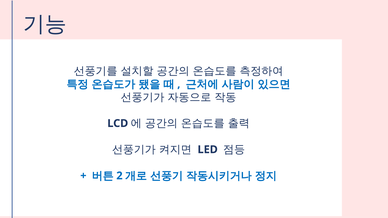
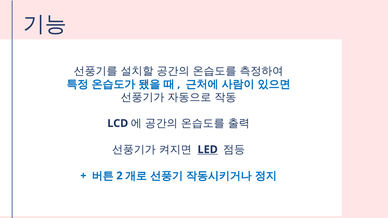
LED underline: none -> present
